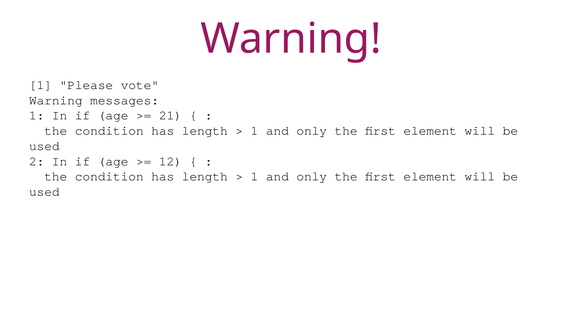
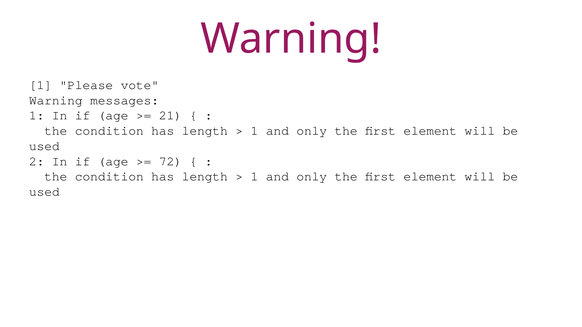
12: 12 -> 72
